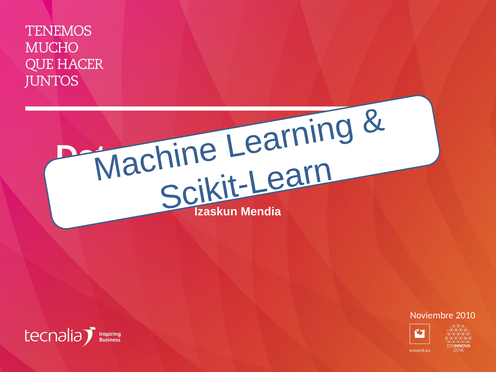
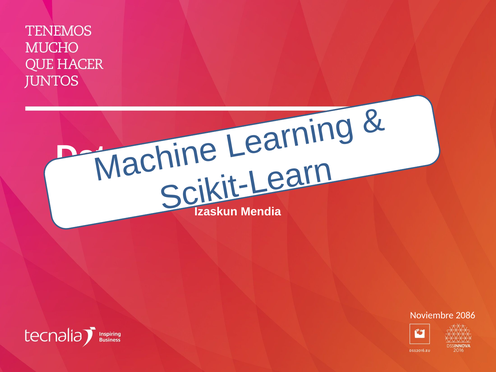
2010: 2010 -> 2086
